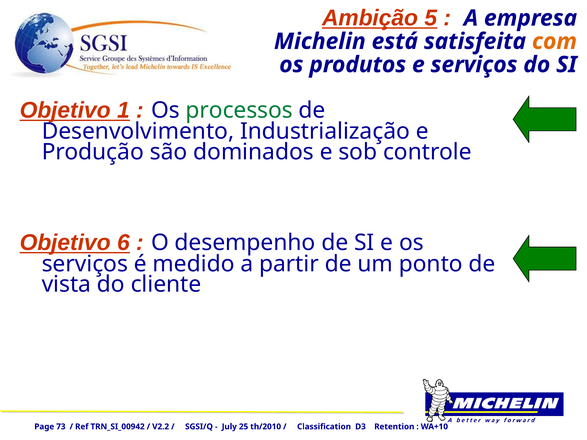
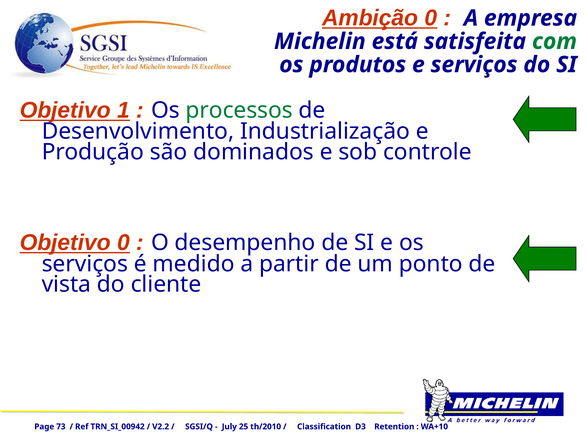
Ambição 5: 5 -> 0
com colour: orange -> green
Objetivo 6: 6 -> 0
